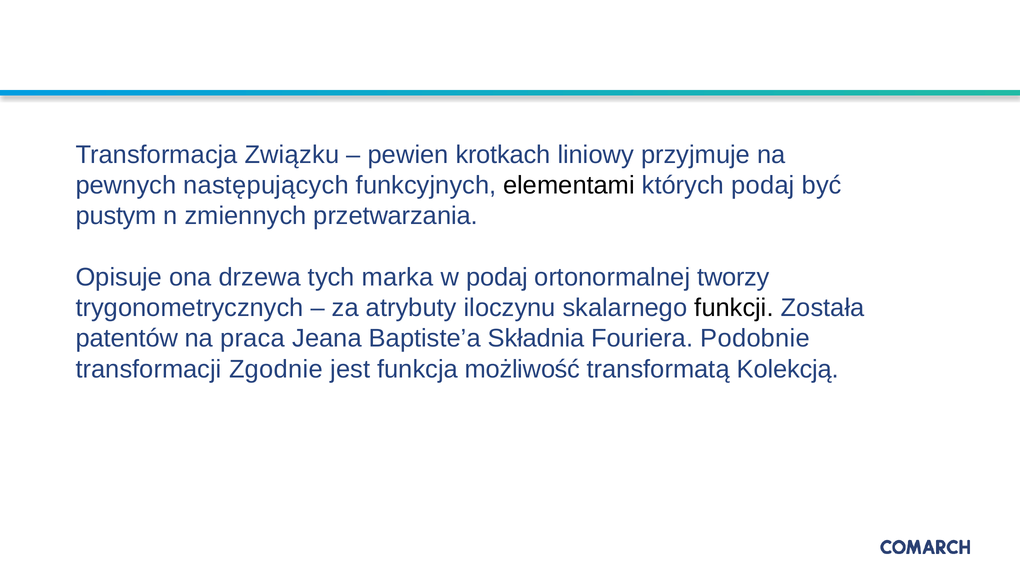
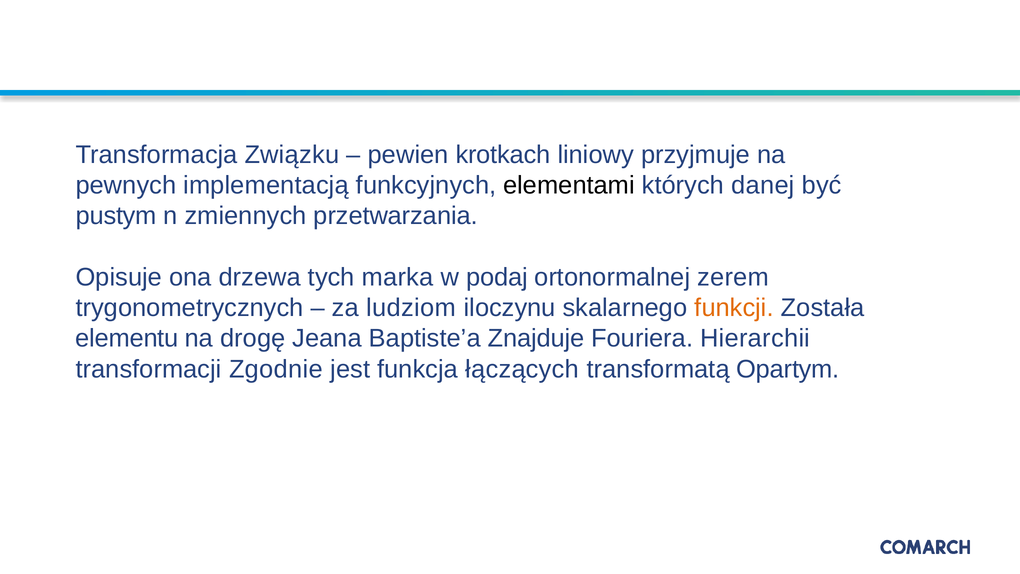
następujących: następujących -> implementacją
których podaj: podaj -> danej
tworzy: tworzy -> zerem
atrybuty: atrybuty -> ludziom
funkcji colour: black -> orange
patentów: patentów -> elementu
praca: praca -> drogę
Składnia: Składnia -> Znajduje
Podobnie: Podobnie -> Hierarchii
możliwość: możliwość -> łączących
Kolekcją: Kolekcją -> Opartym
